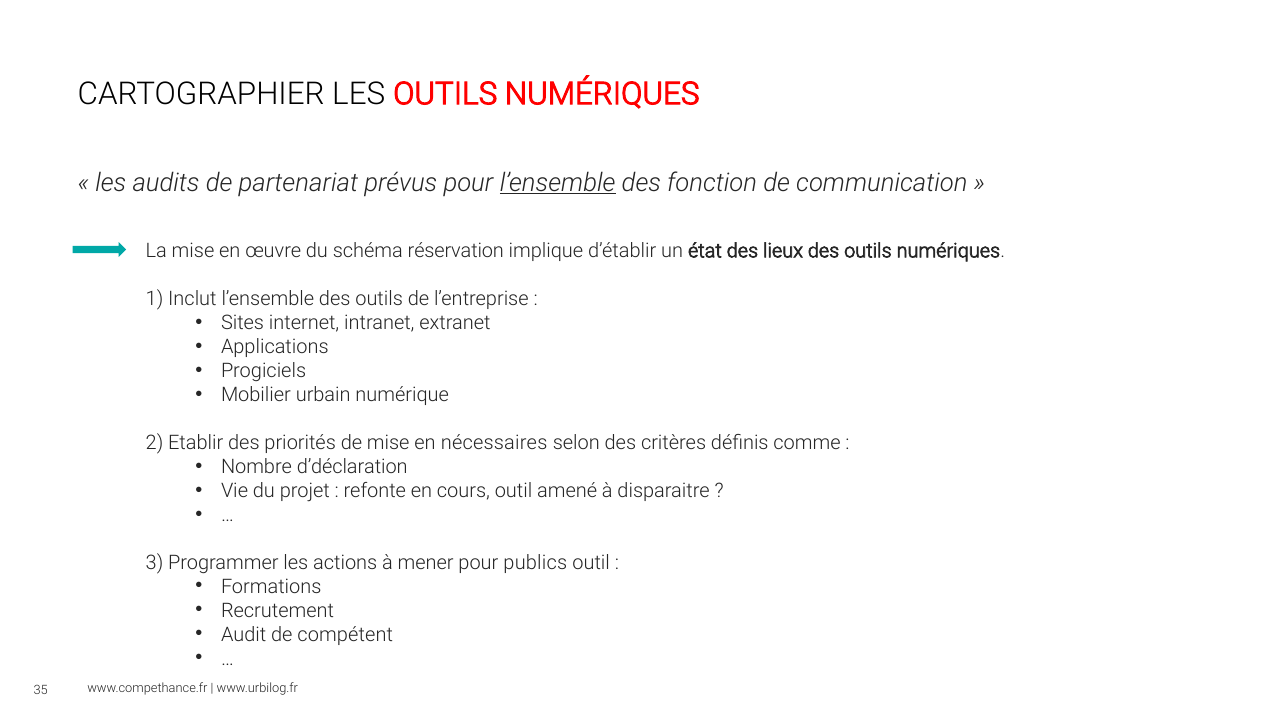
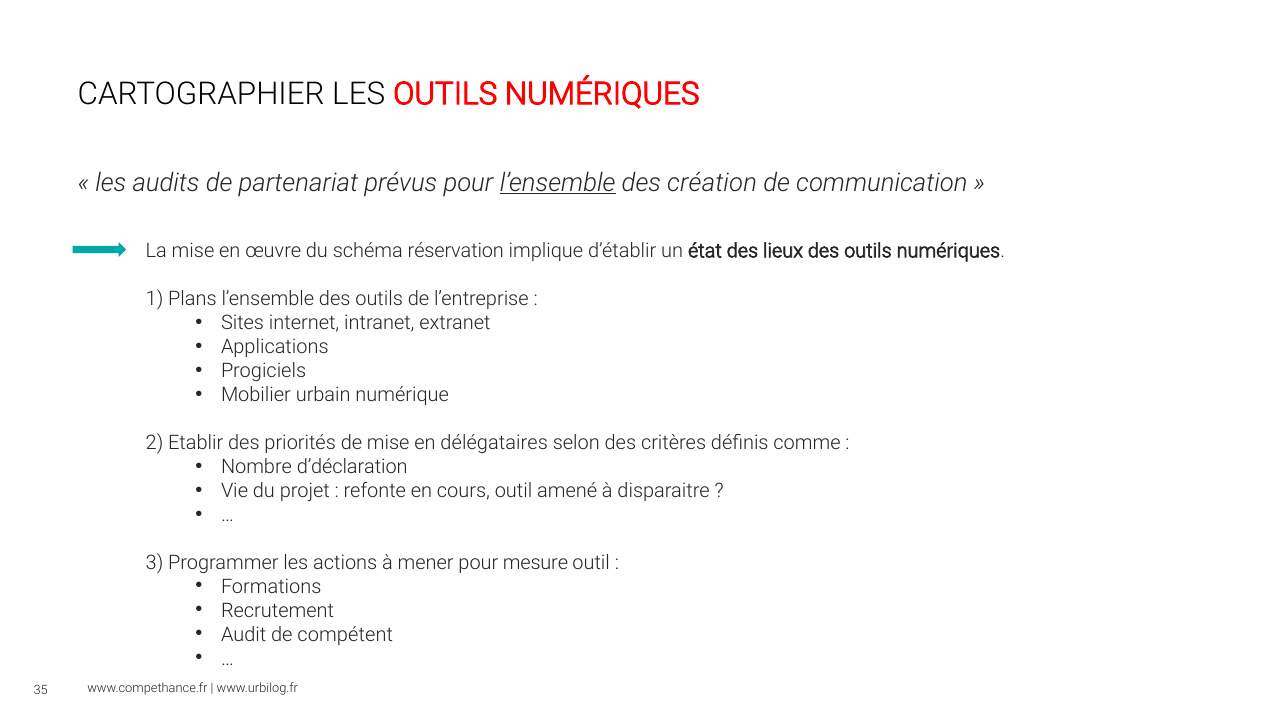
fonction: fonction -> création
Inclut: Inclut -> Plans
nécessaires: nécessaires -> délégataires
publics: publics -> mesure
